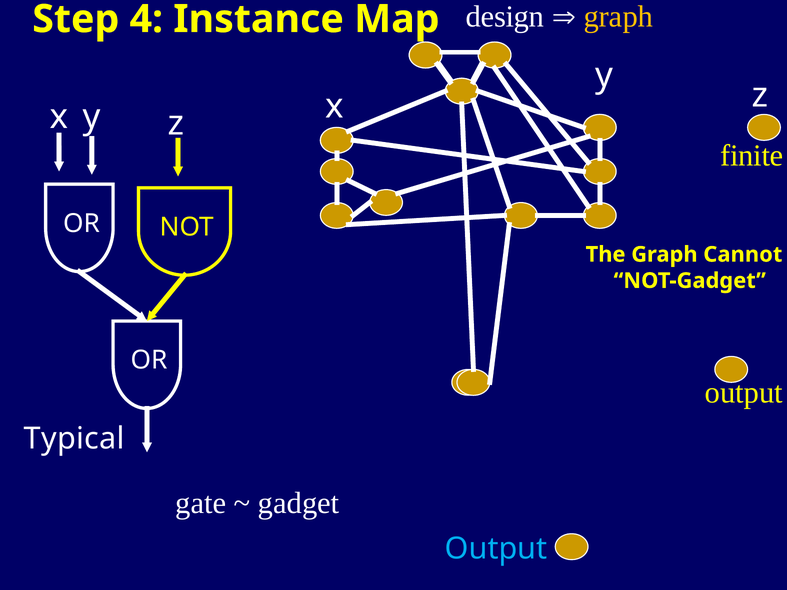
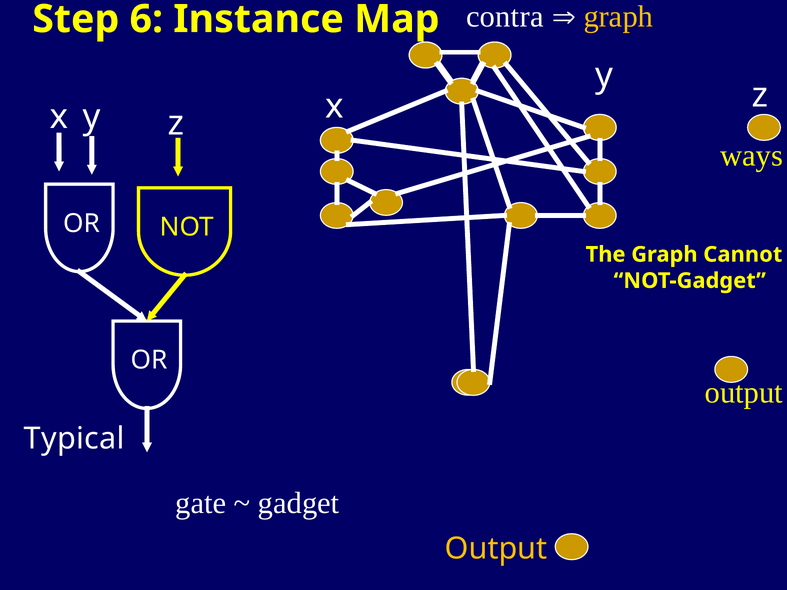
4: 4 -> 6
design: design -> contra
finite: finite -> ways
Output at (496, 549) colour: light blue -> yellow
